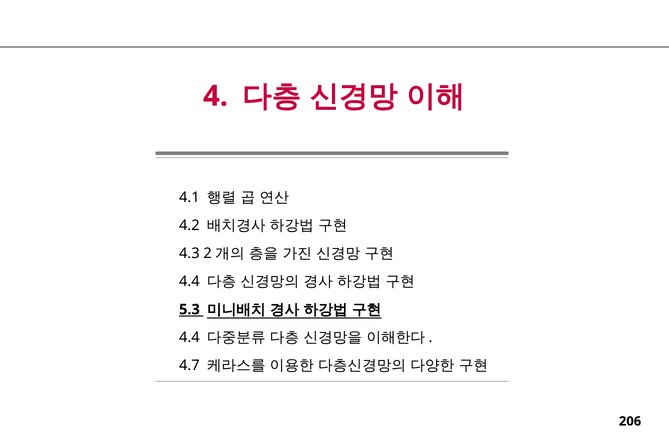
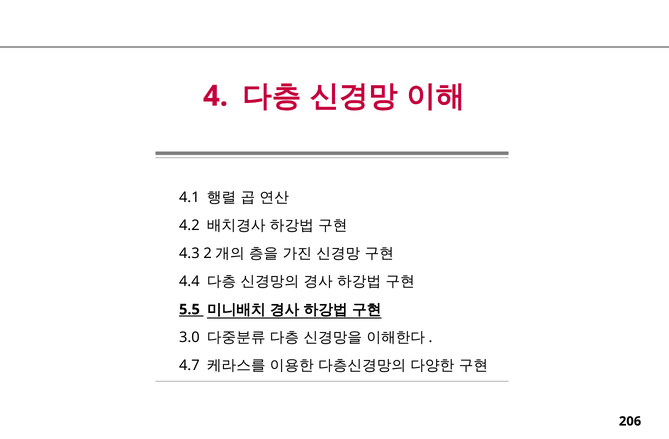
5.3: 5.3 -> 5.5
4.4 at (189, 338): 4.4 -> 3.0
